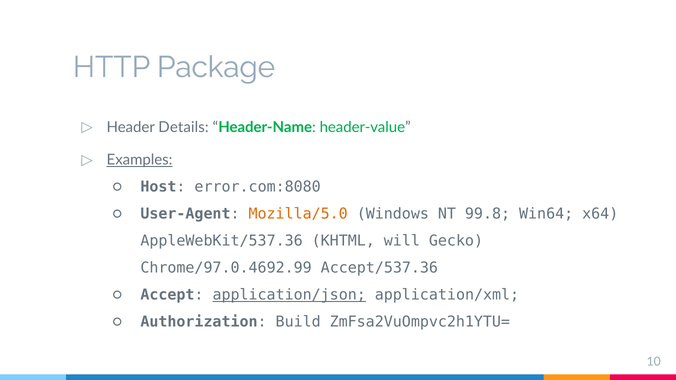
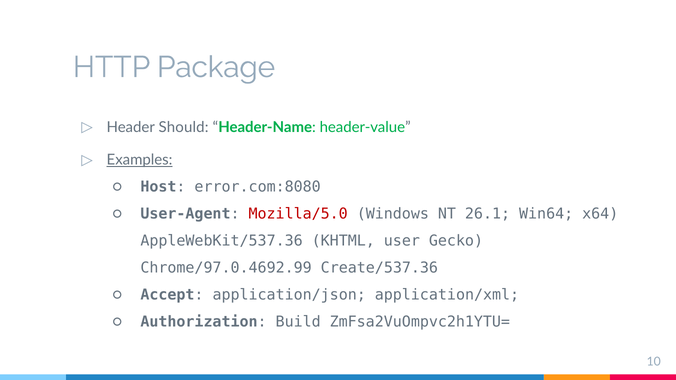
Details: Details -> Should
Mozilla/5.0 colour: orange -> red
99.8: 99.8 -> 26.1
will: will -> user
Accept/537.36: Accept/537.36 -> Create/537.36
application/json underline: present -> none
